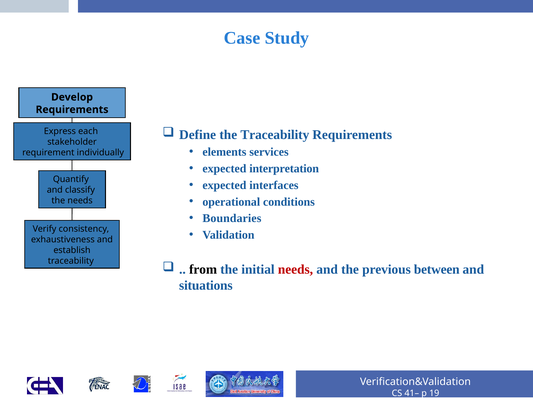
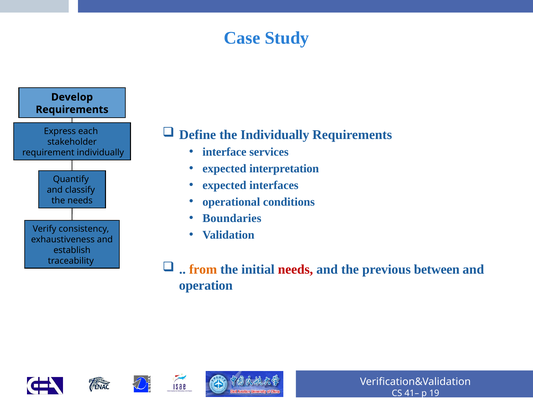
the Traceability: Traceability -> Individually
elements: elements -> interface
from colour: black -> orange
situations: situations -> operation
